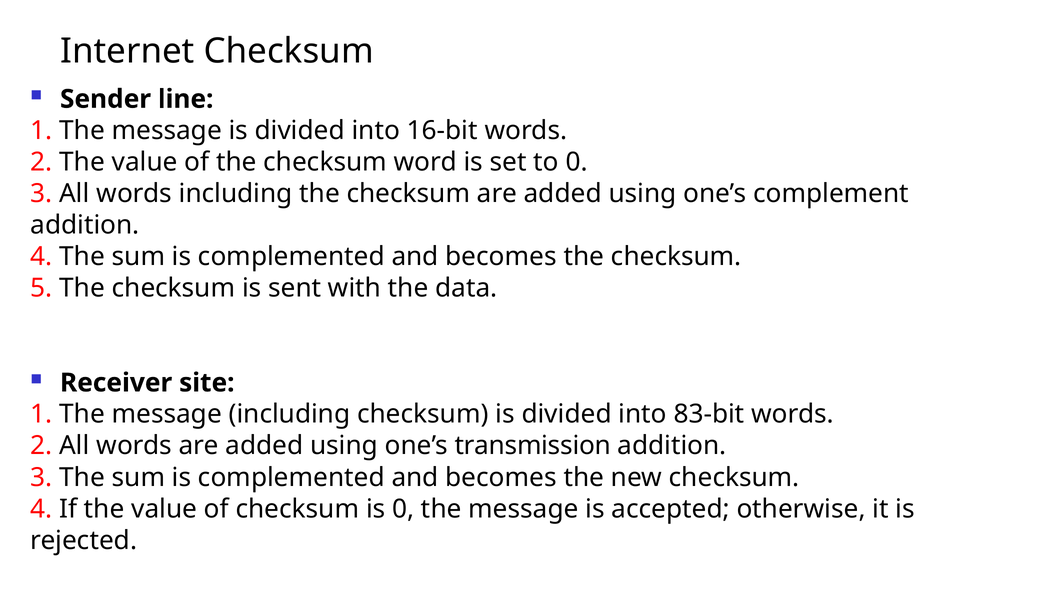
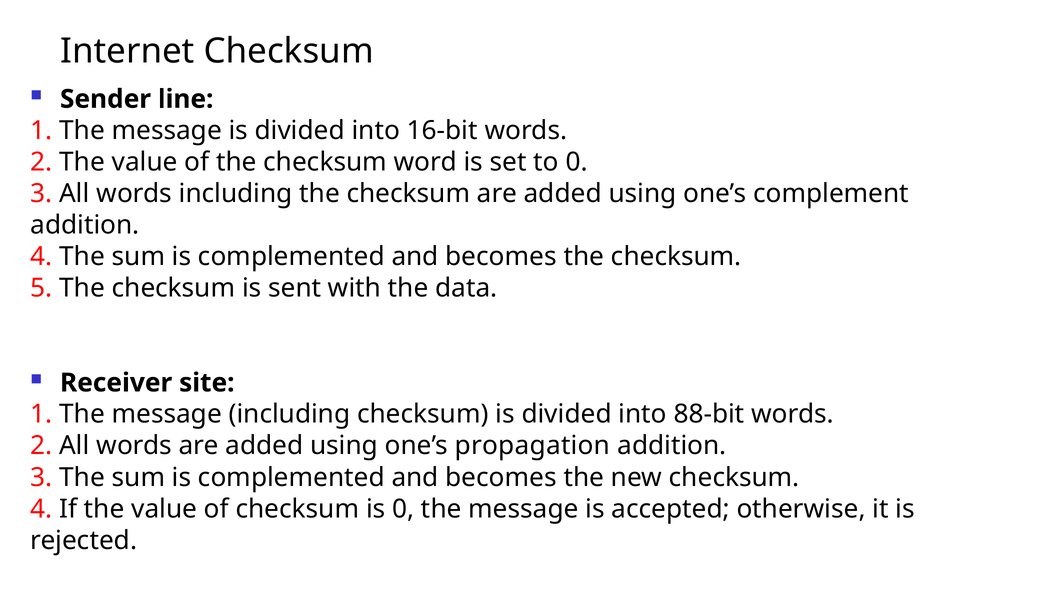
83-bit: 83-bit -> 88-bit
transmission: transmission -> propagation
